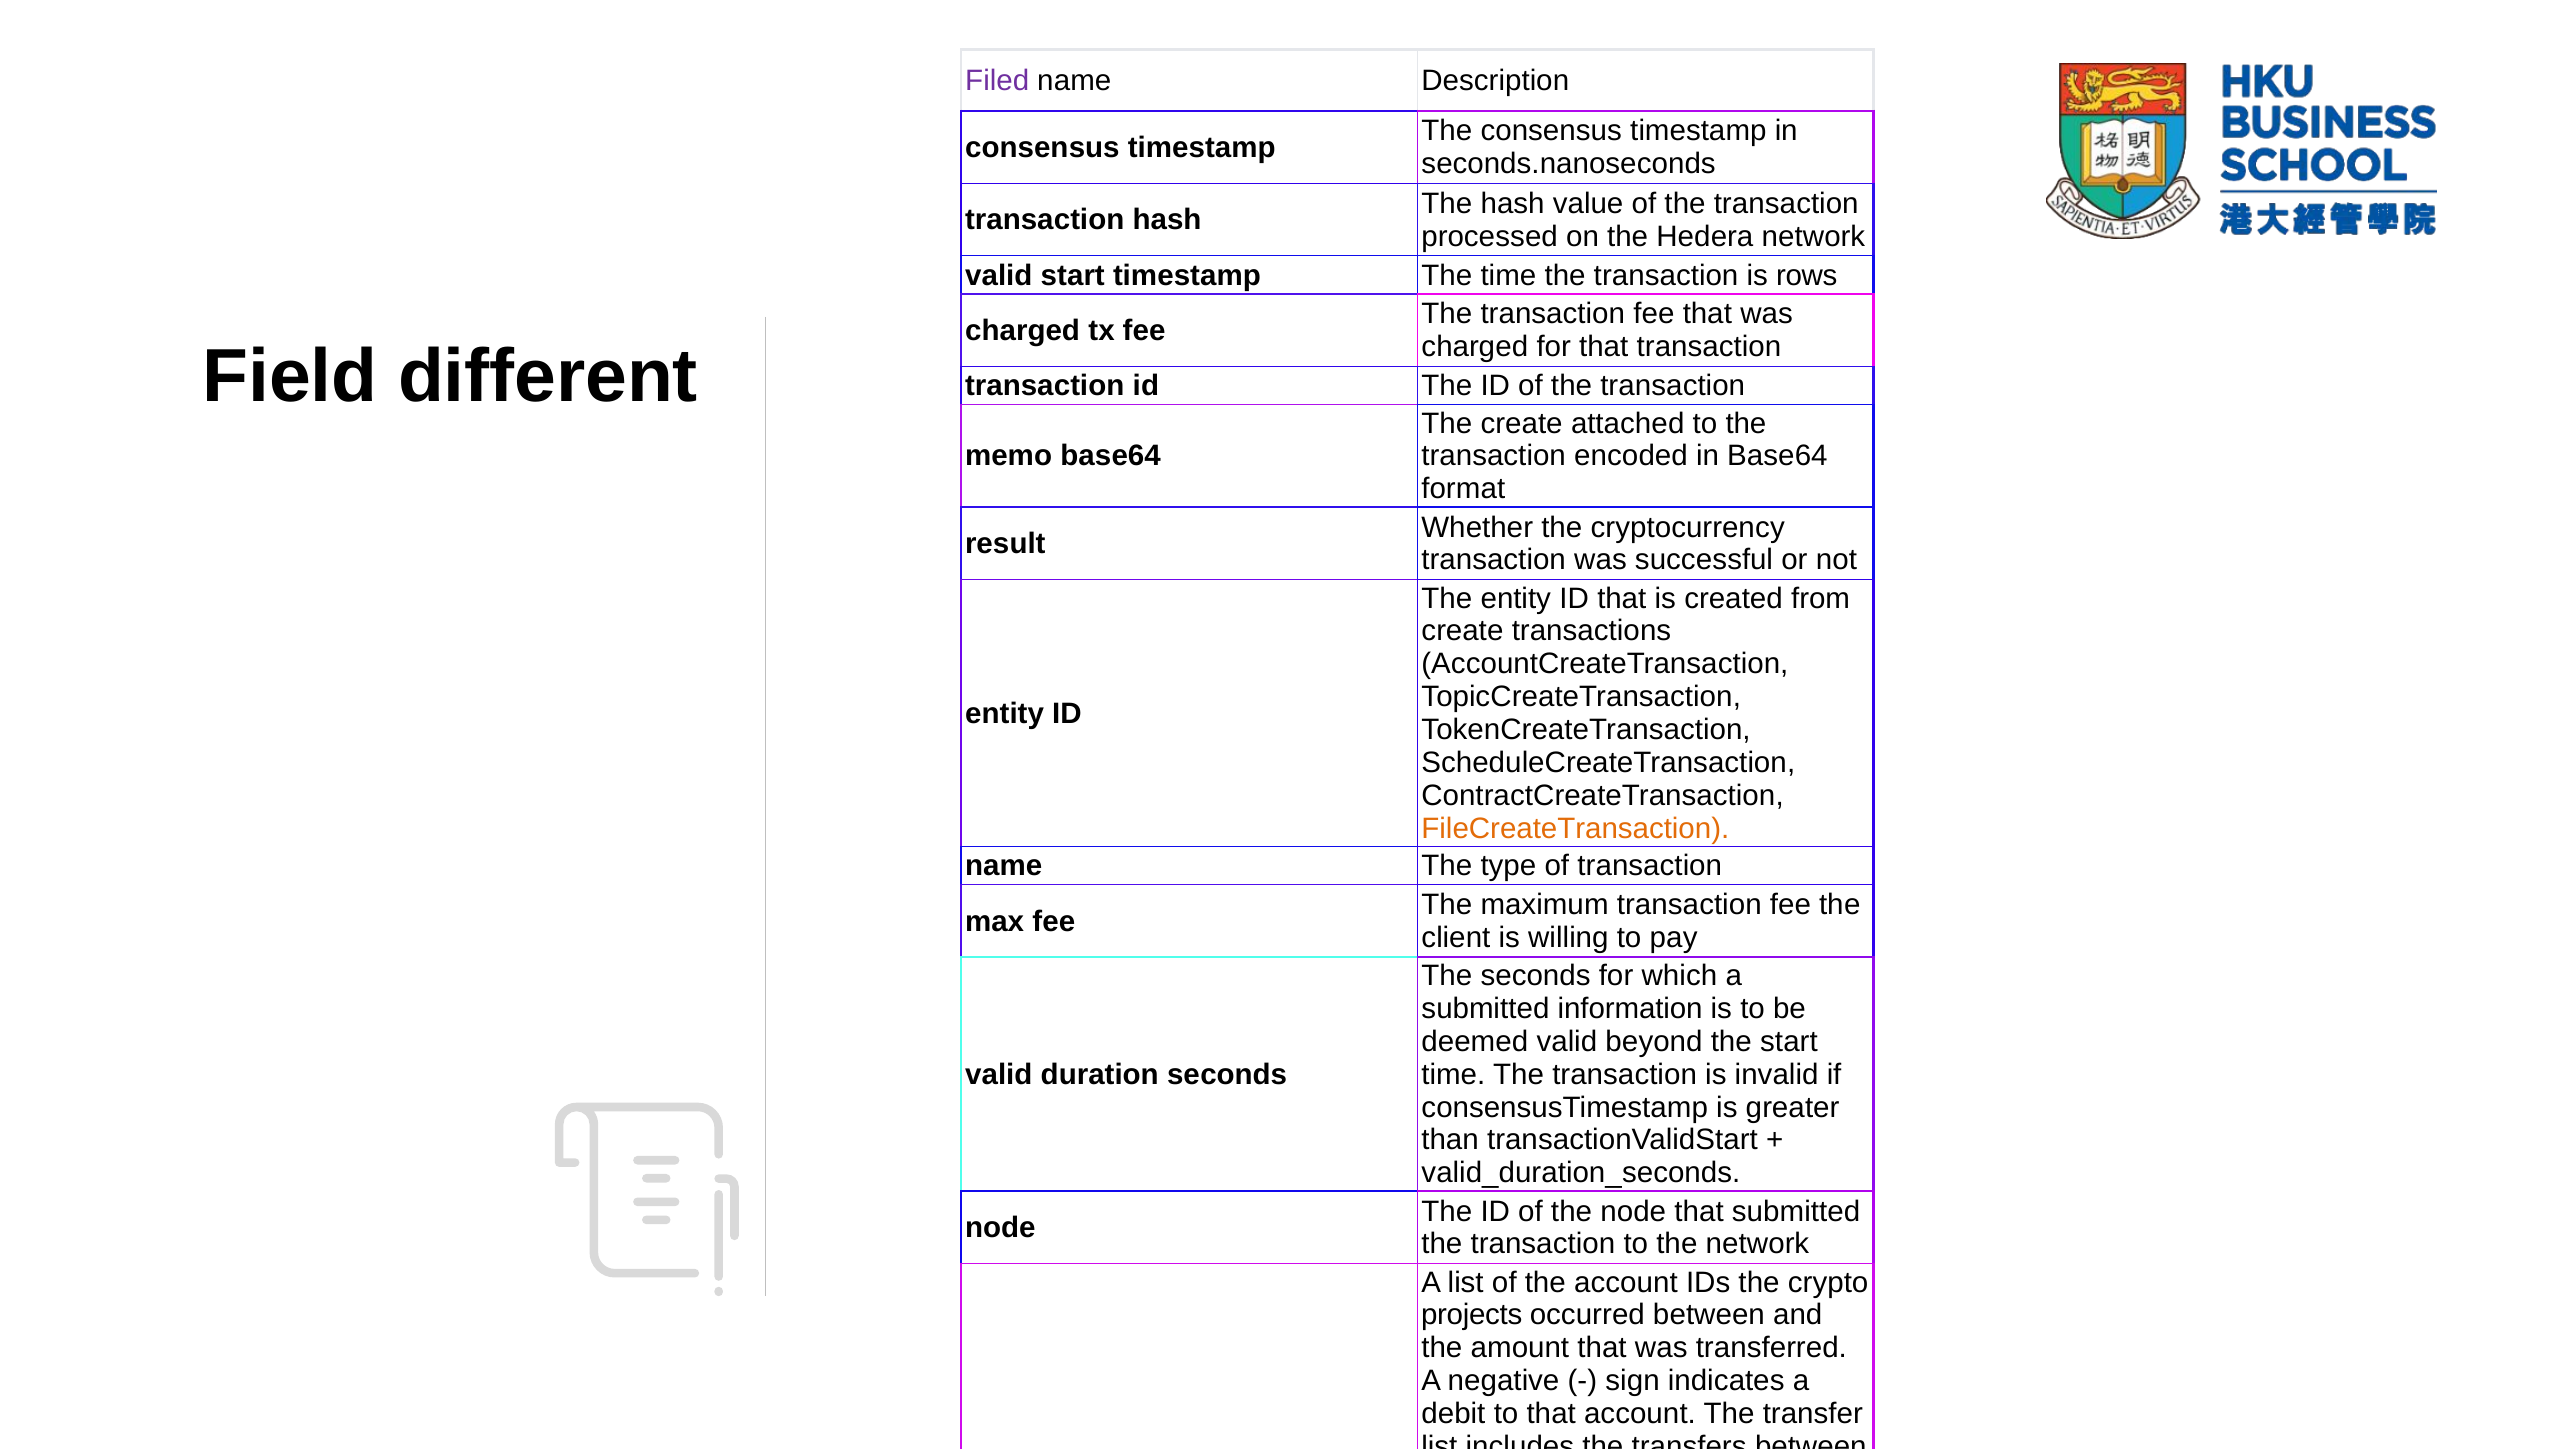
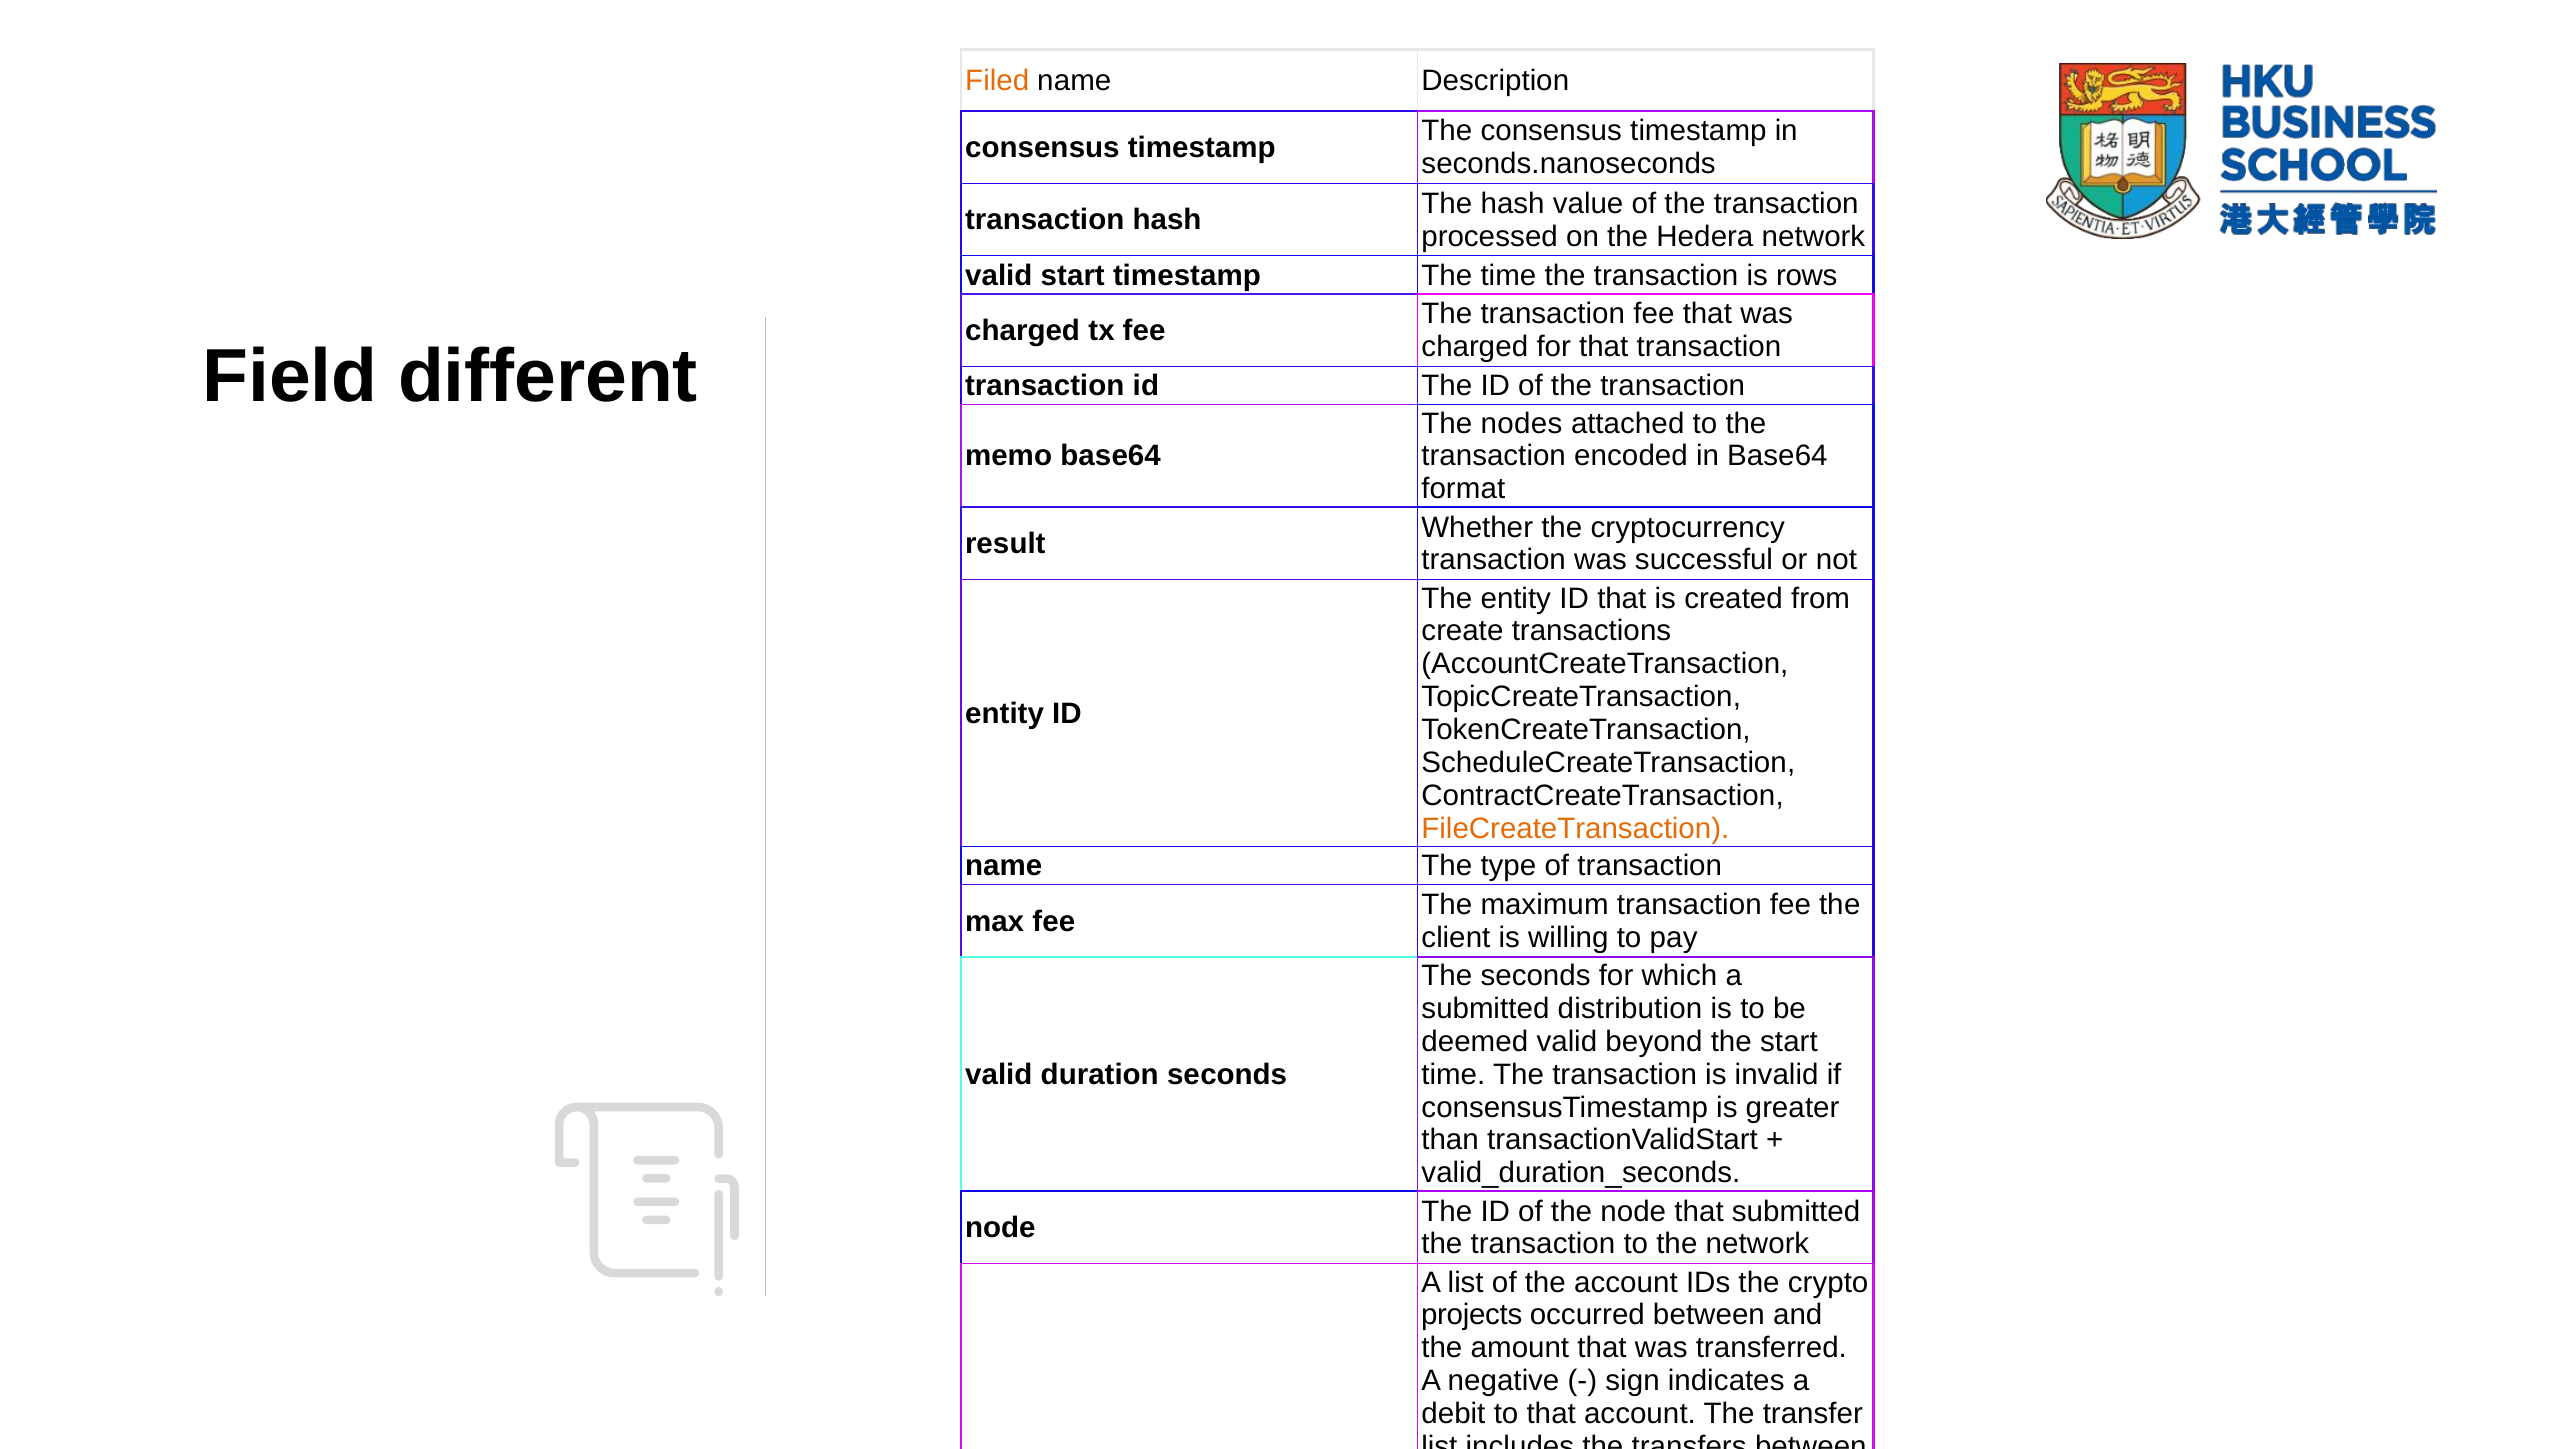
Filed colour: purple -> orange
The create: create -> nodes
information: information -> distribution
